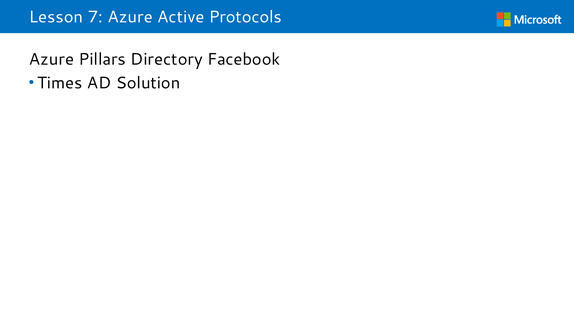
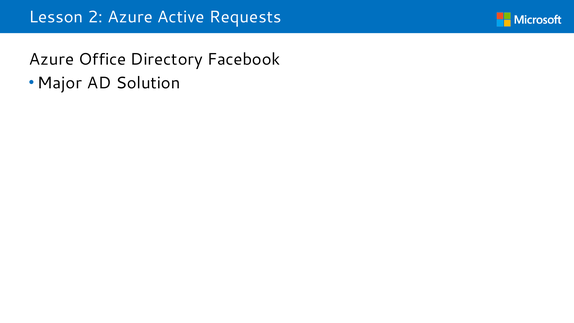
7: 7 -> 2
Protocols: Protocols -> Requests
Pillars: Pillars -> Office
Times: Times -> Major
